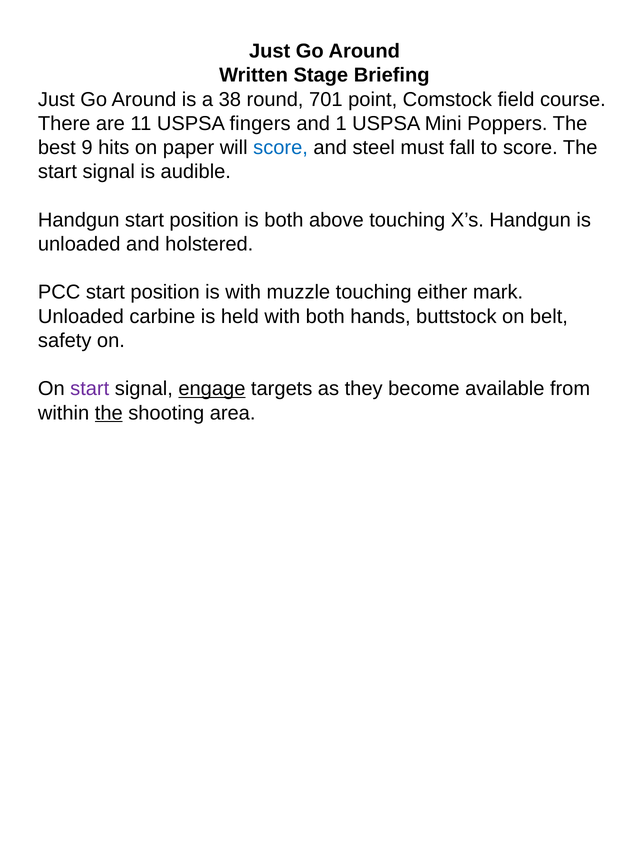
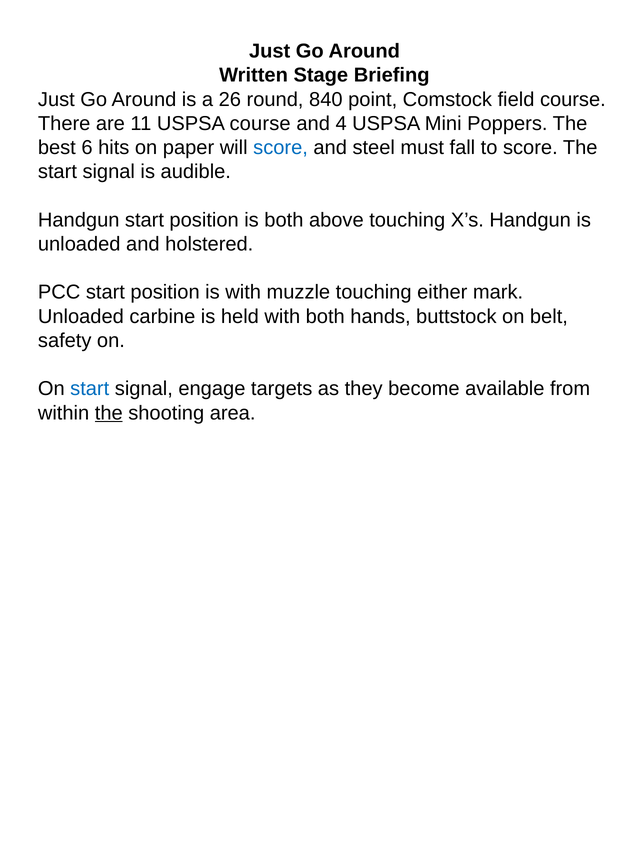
38: 38 -> 26
701: 701 -> 840
USPSA fingers: fingers -> course
1: 1 -> 4
9: 9 -> 6
start at (90, 389) colour: purple -> blue
engage underline: present -> none
